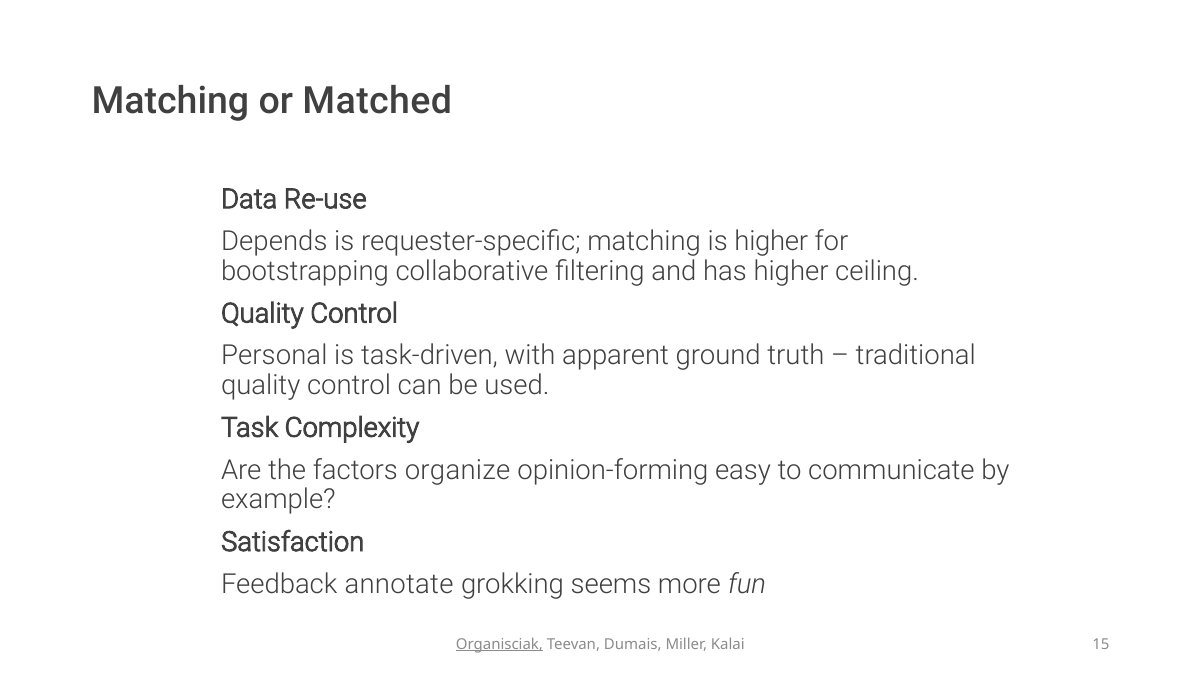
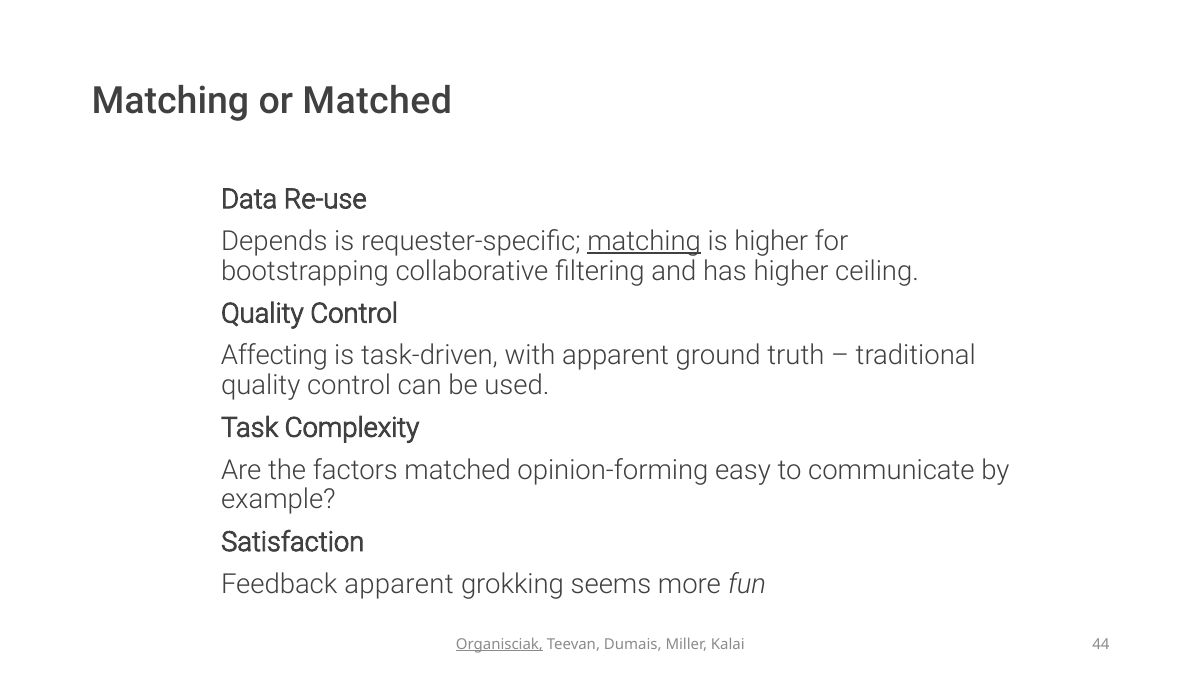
matching at (644, 241) underline: none -> present
Personal: Personal -> Affecting
factors organize: organize -> matched
Feedback annotate: annotate -> apparent
15: 15 -> 44
